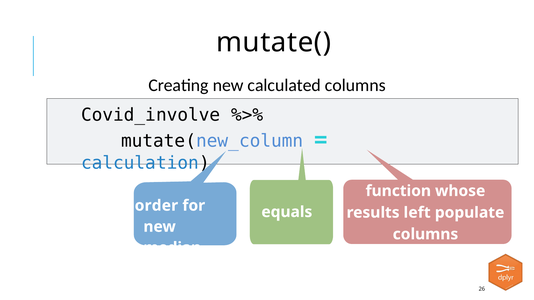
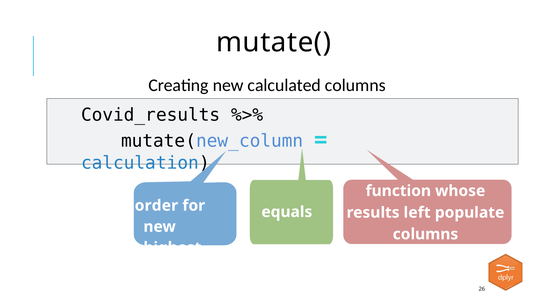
Covid_involve: Covid_involve -> Covid_results
median: median -> highest
